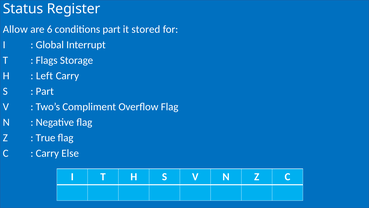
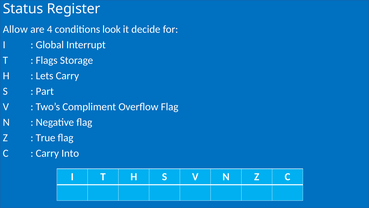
6: 6 -> 4
conditions part: part -> look
stored: stored -> decide
Left: Left -> Lets
Else: Else -> Into
